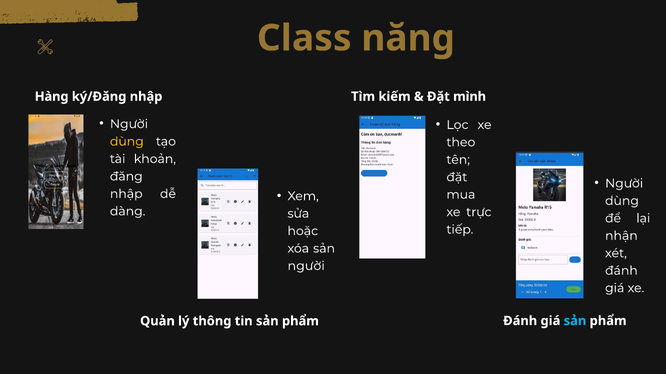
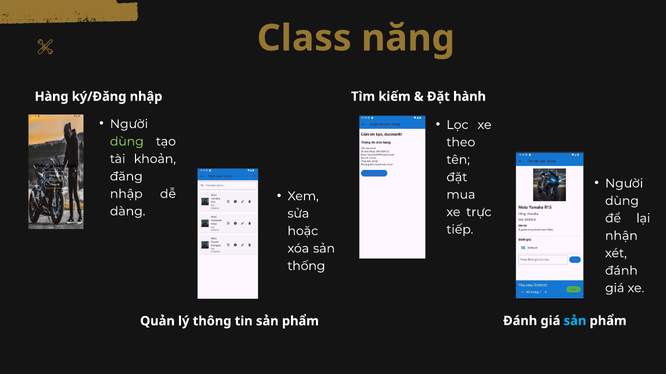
mình: mình -> hành
dùng at (127, 142) colour: yellow -> light green
người at (306, 266): người -> thống
